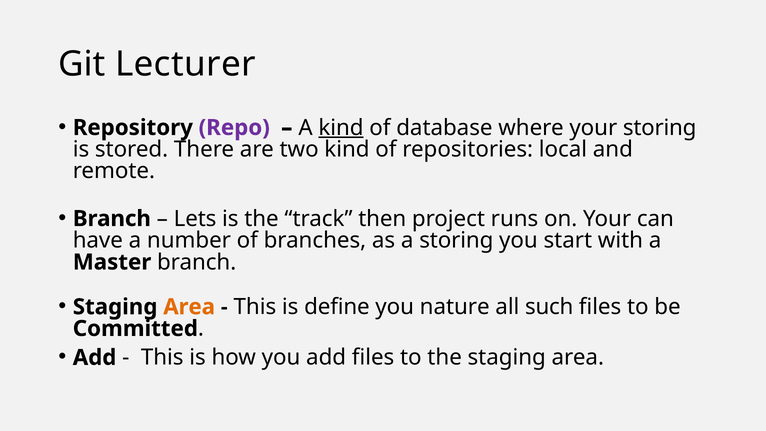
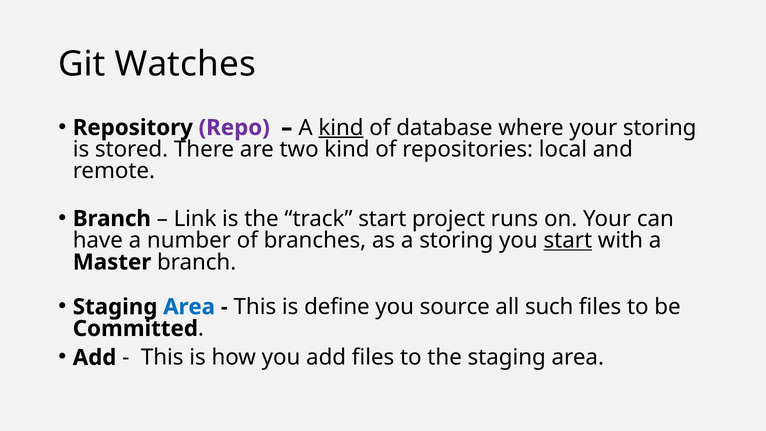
Lecturer: Lecturer -> Watches
Lets: Lets -> Link
track then: then -> start
start at (568, 240) underline: none -> present
Area at (189, 307) colour: orange -> blue
nature: nature -> source
